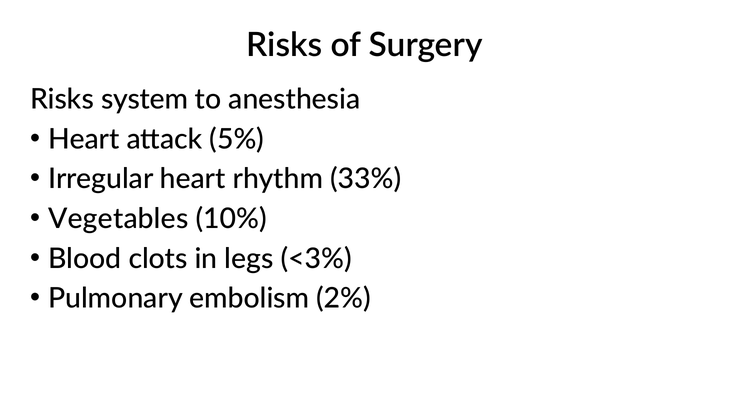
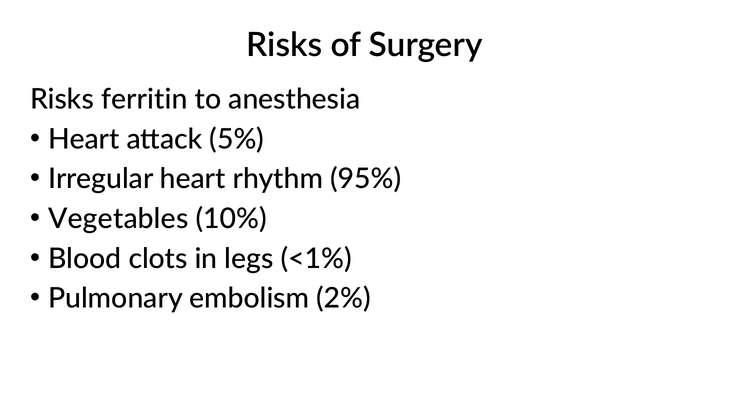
system: system -> ferritin
33%: 33% -> 95%
<3%: <3% -> <1%
